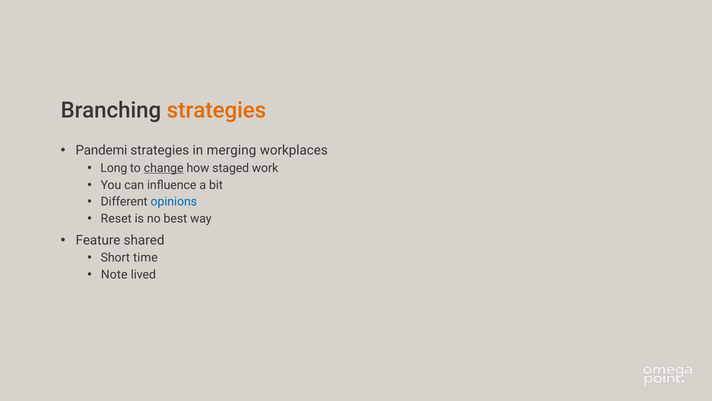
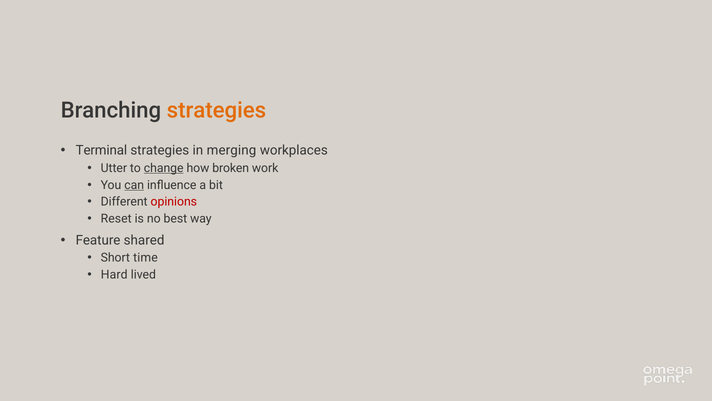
Pandemi: Pandemi -> Terminal
Long: Long -> Utter
staged: staged -> broken
can underline: none -> present
opinions colour: blue -> red
Note: Note -> Hard
